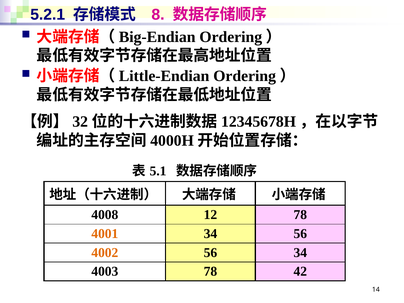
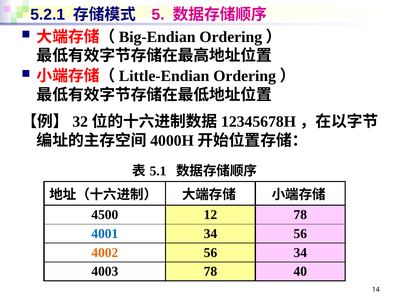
8: 8 -> 5
4008: 4008 -> 4500
4001 colour: orange -> blue
42: 42 -> 40
